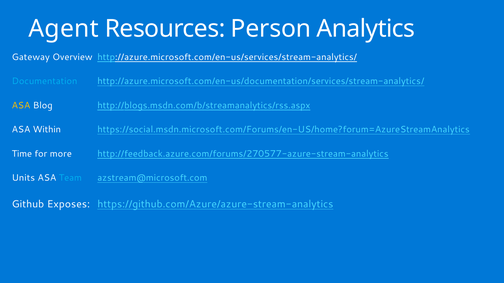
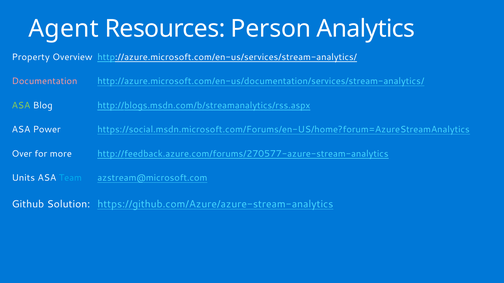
Gateway: Gateway -> Property
Documentation colour: light blue -> pink
ASA at (21, 106) colour: yellow -> light green
Within: Within -> Power
Time: Time -> Over
Exposes: Exposes -> Solution
